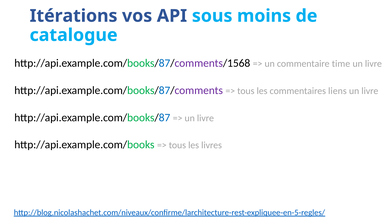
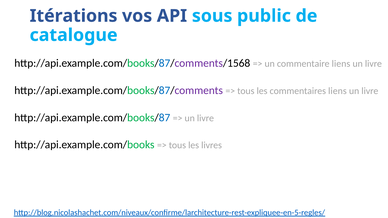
moins: moins -> public
commentaire time: time -> liens
